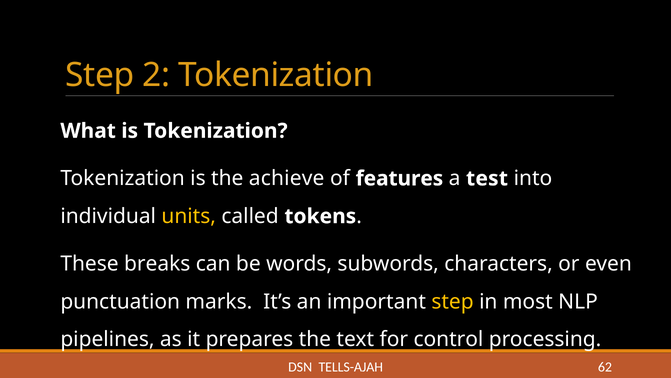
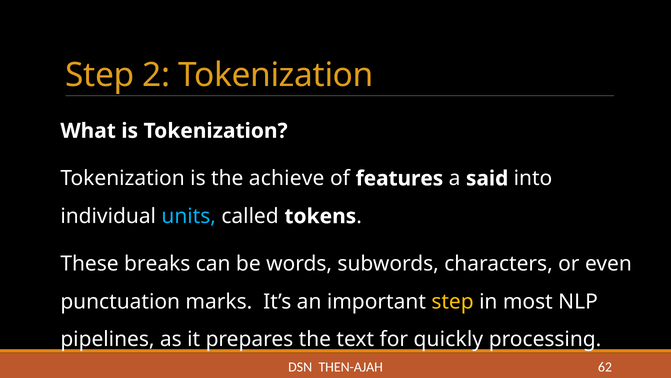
test: test -> said
units colour: yellow -> light blue
control: control -> quickly
TELLS-AJAH: TELLS-AJAH -> THEN-AJAH
